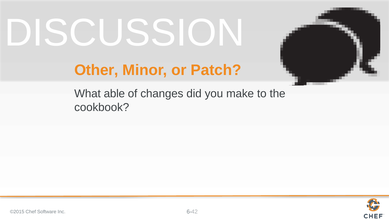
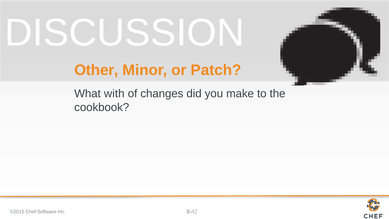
able: able -> with
